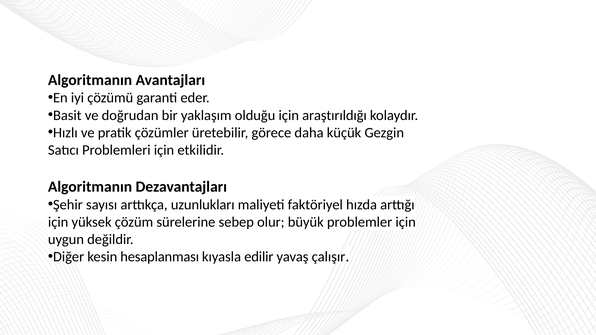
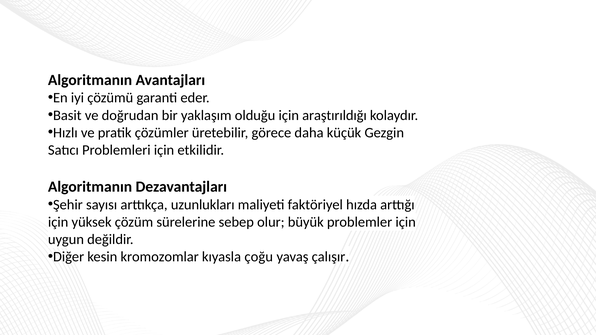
hesaplanması: hesaplanması -> kromozomlar
edilir: edilir -> çoğu
